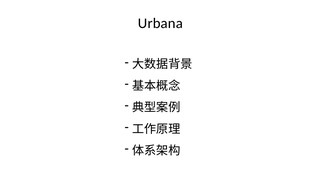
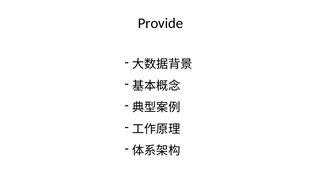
Urbana: Urbana -> Provide
